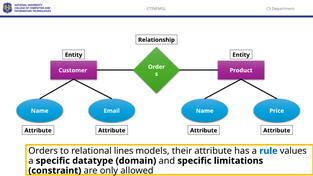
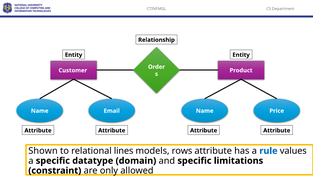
Orders: Orders -> Shown
their: their -> rows
